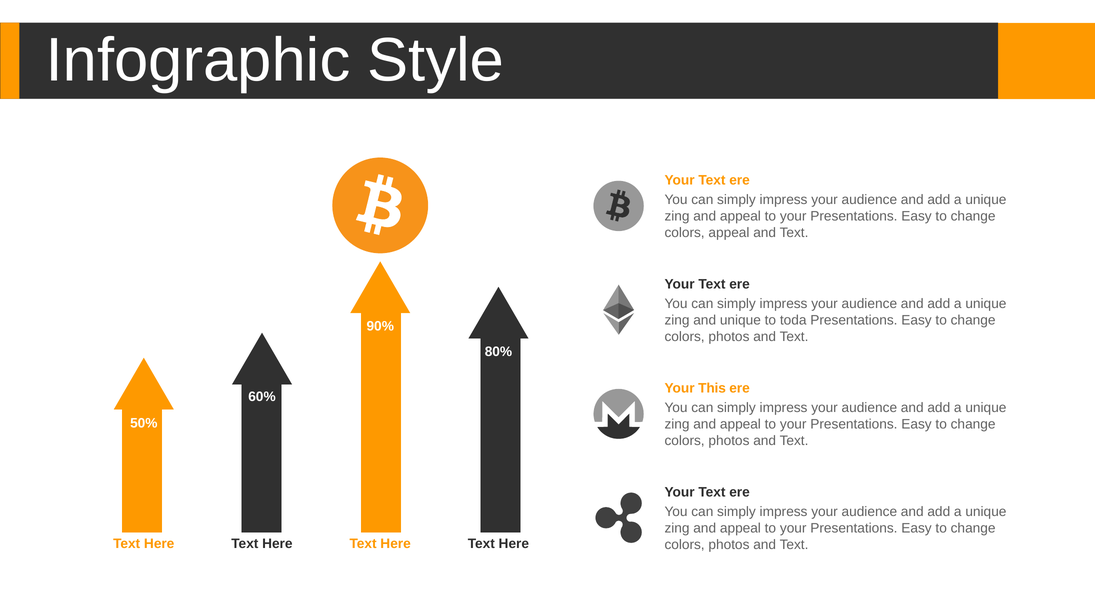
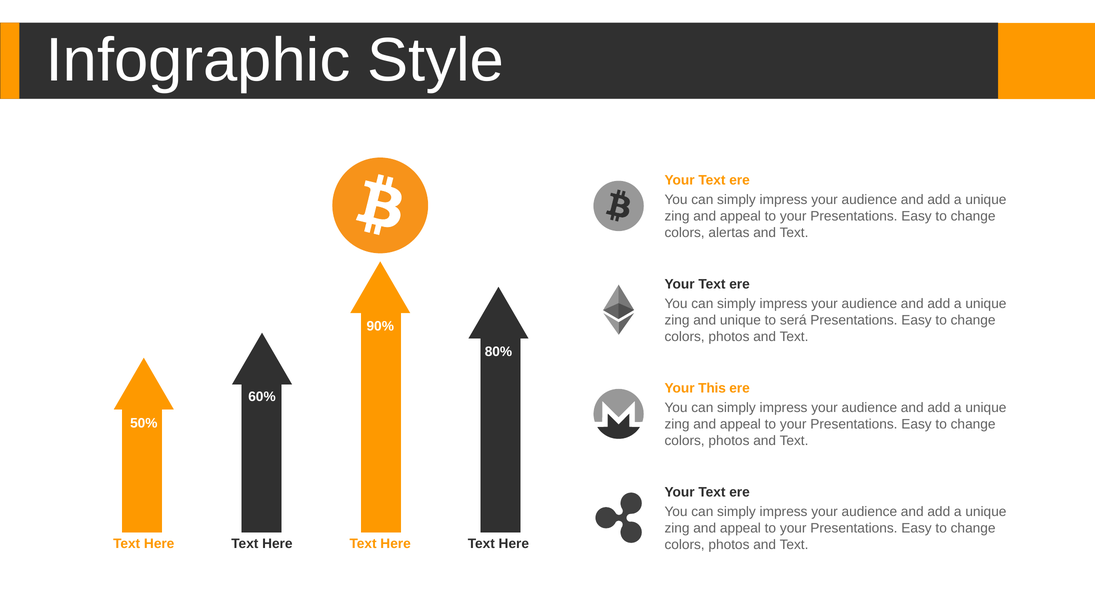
colors appeal: appeal -> alertas
toda: toda -> será
